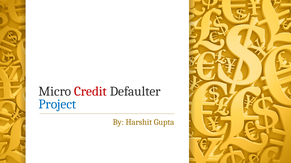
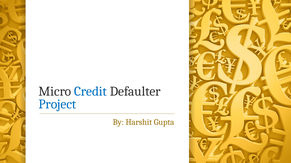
Credit colour: red -> blue
